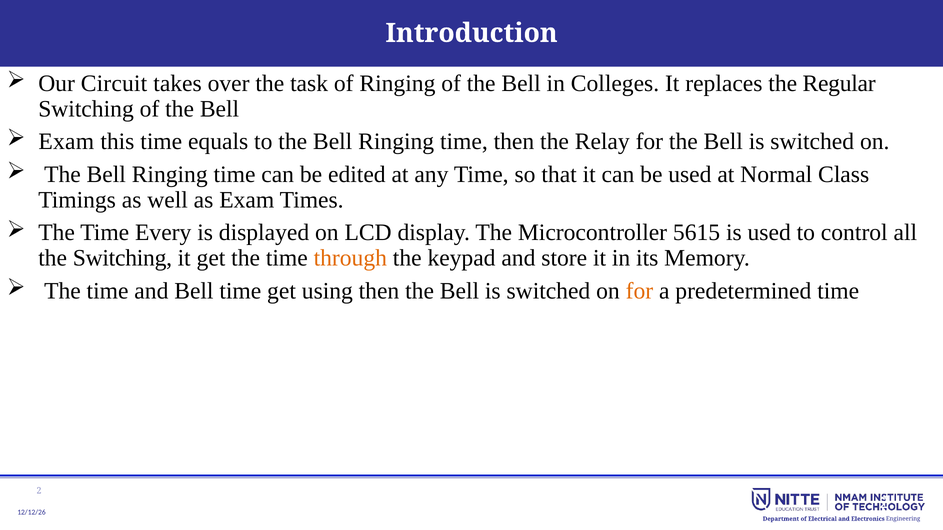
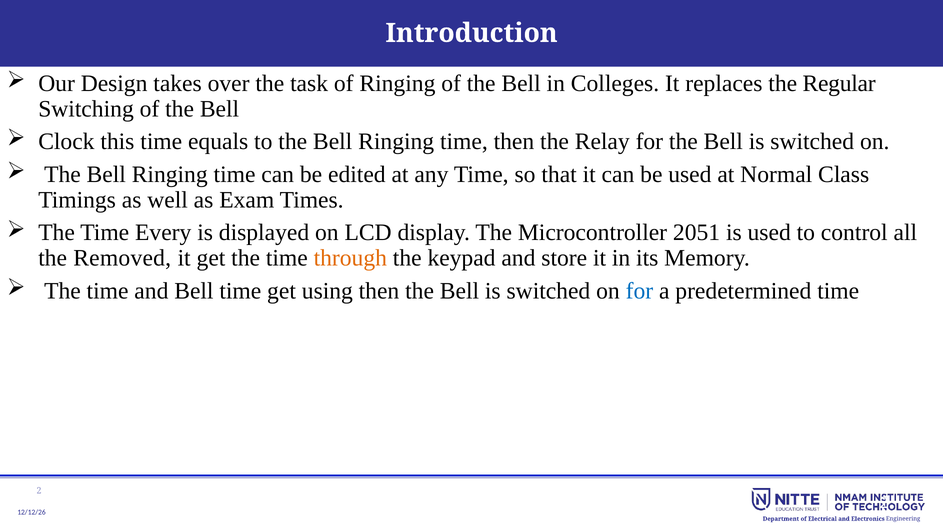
Circuit: Circuit -> Design
Exam at (66, 142): Exam -> Clock
5615: 5615 -> 2051
the Switching: Switching -> Removed
for at (639, 291) colour: orange -> blue
